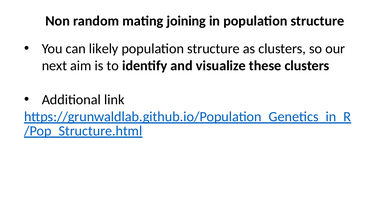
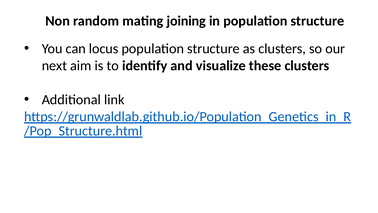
likely: likely -> locus
